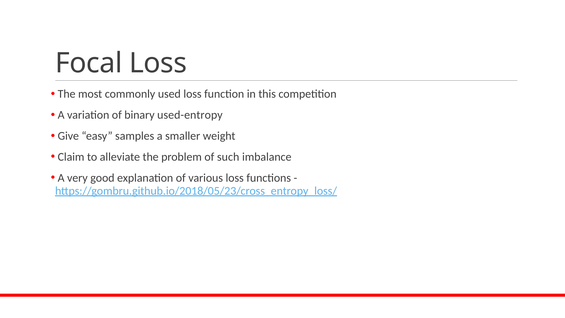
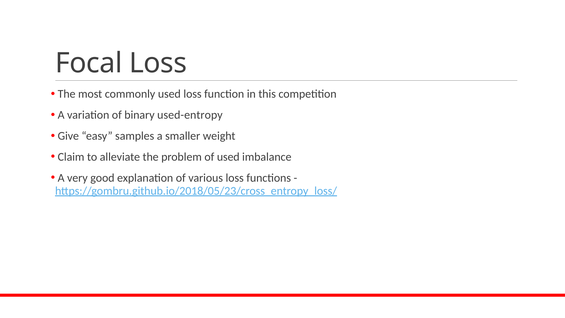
of such: such -> used
